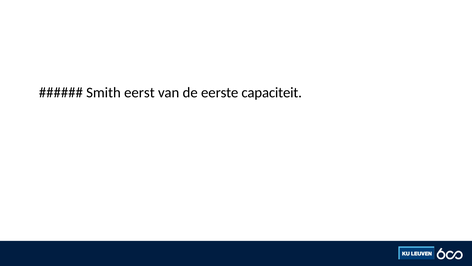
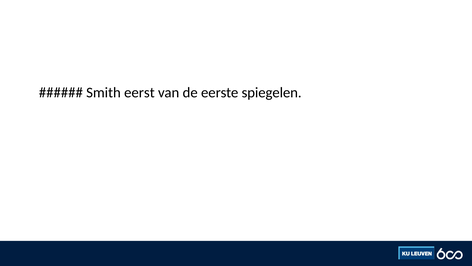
capaciteit: capaciteit -> spiegelen
